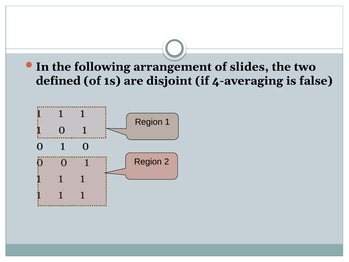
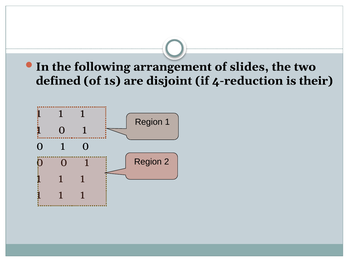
4-averaging: 4-averaging -> 4-reduction
false: false -> their
